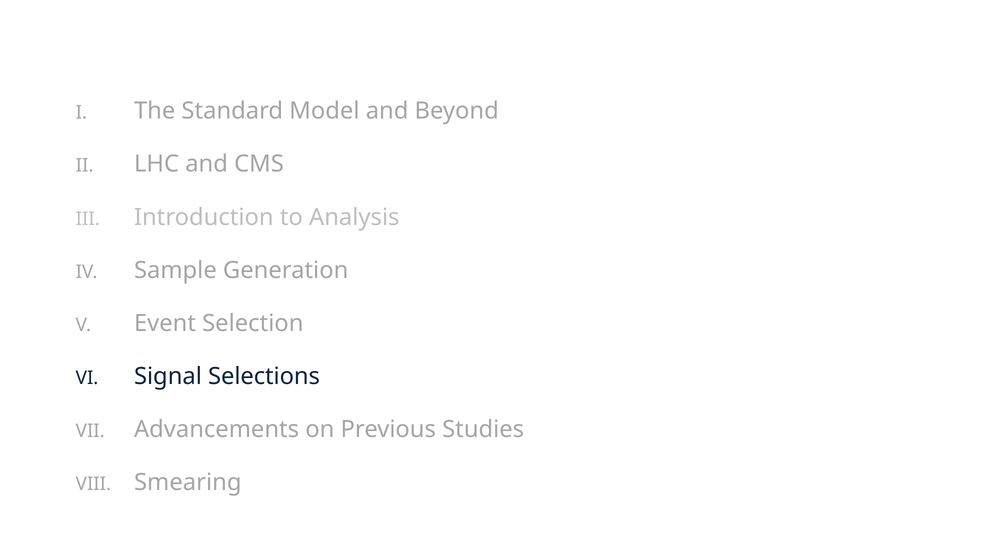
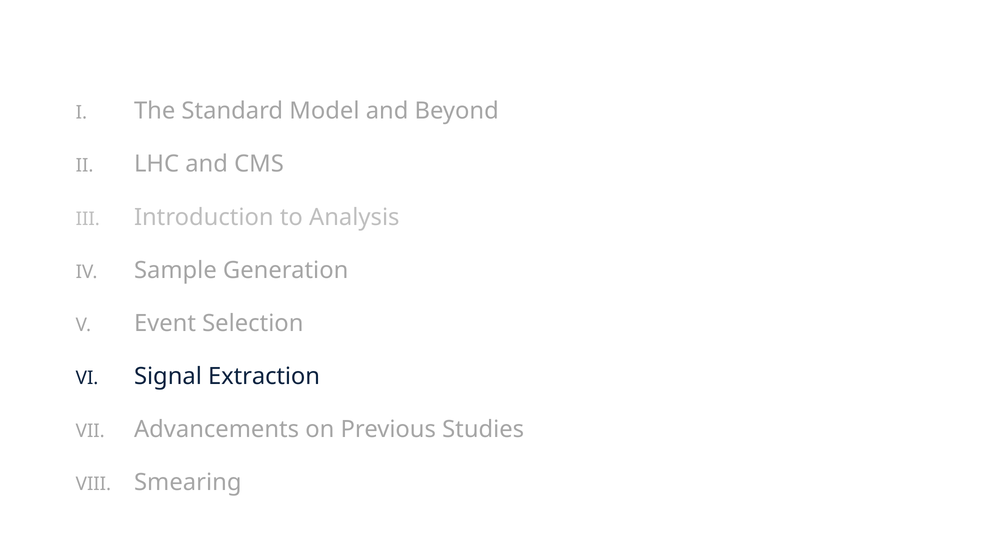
Selections: Selections -> Extraction
